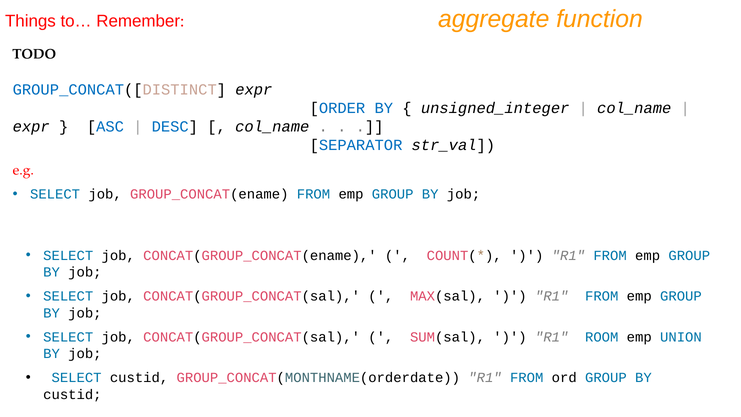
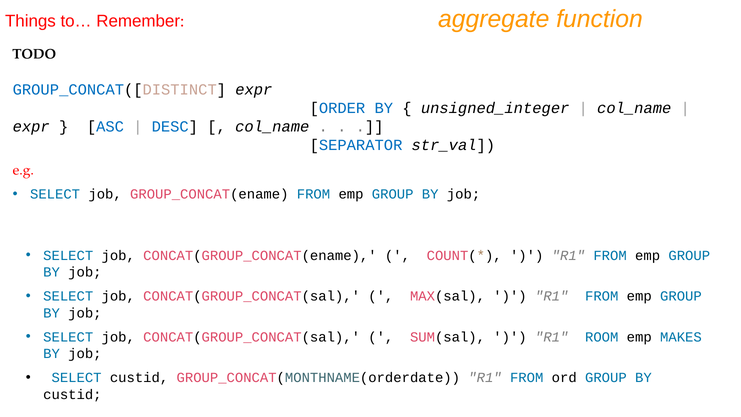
UNION: UNION -> MAKES
